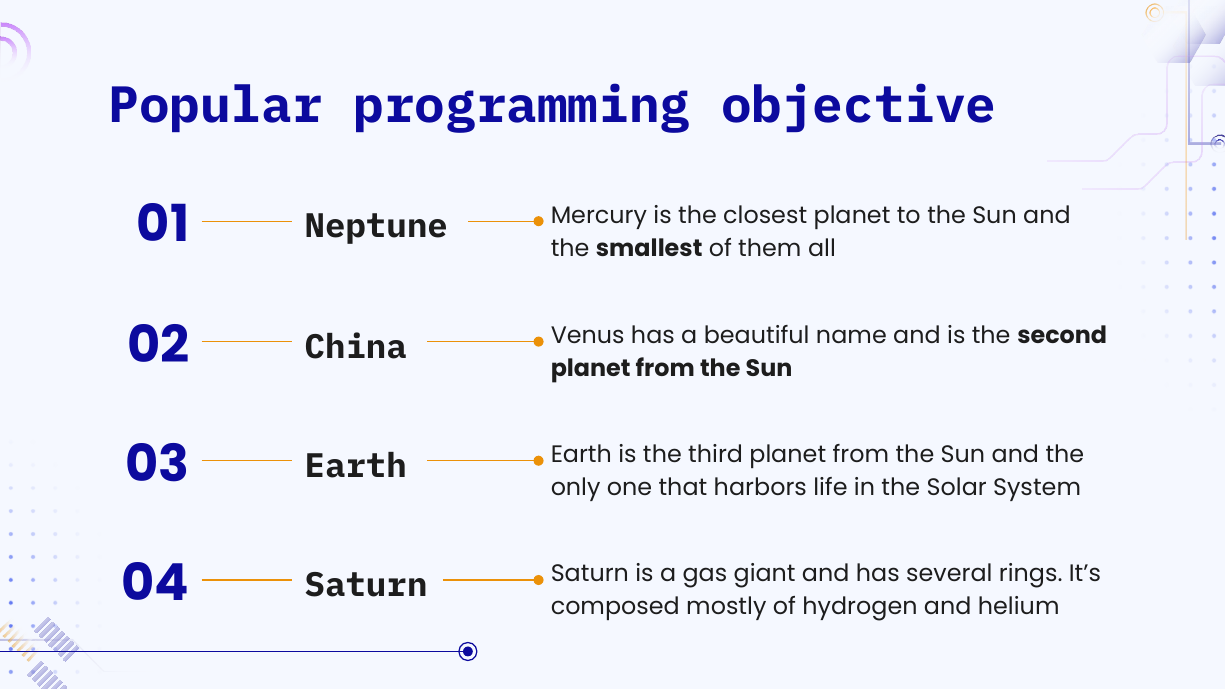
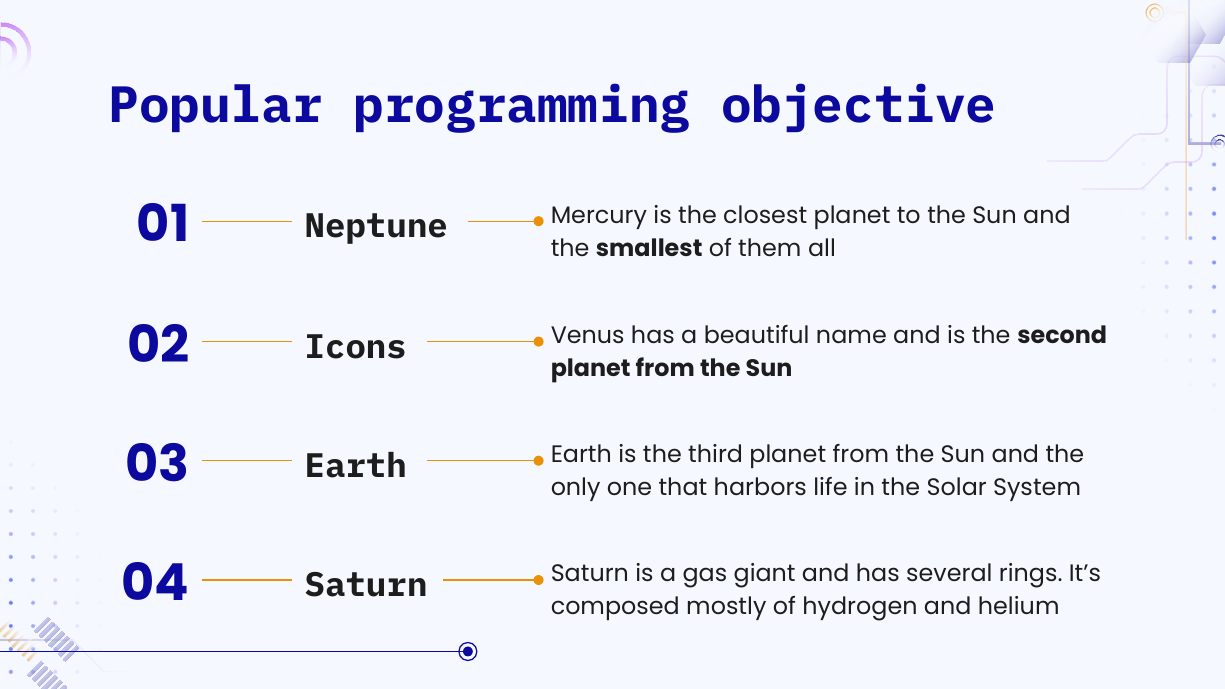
China: China -> Icons
